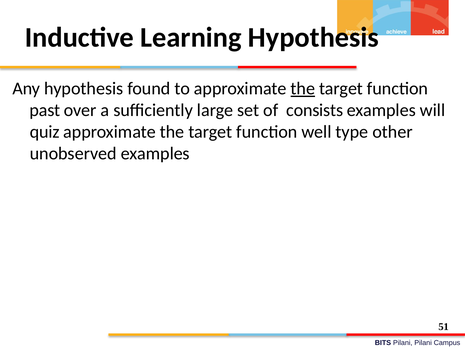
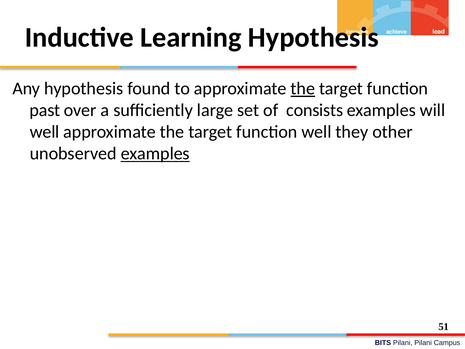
quiz at (45, 132): quiz -> well
type: type -> they
examples at (155, 153) underline: none -> present
